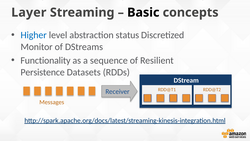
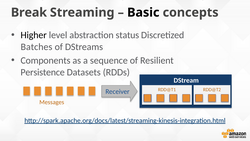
Layer: Layer -> Break
Higher colour: blue -> black
Monitor: Monitor -> Batches
Functionality: Functionality -> Components
